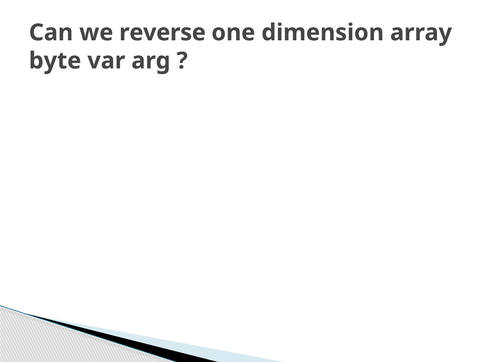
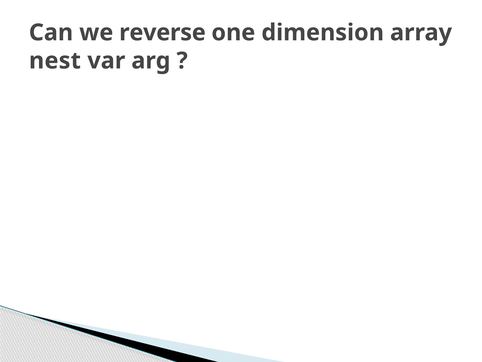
byte: byte -> nest
